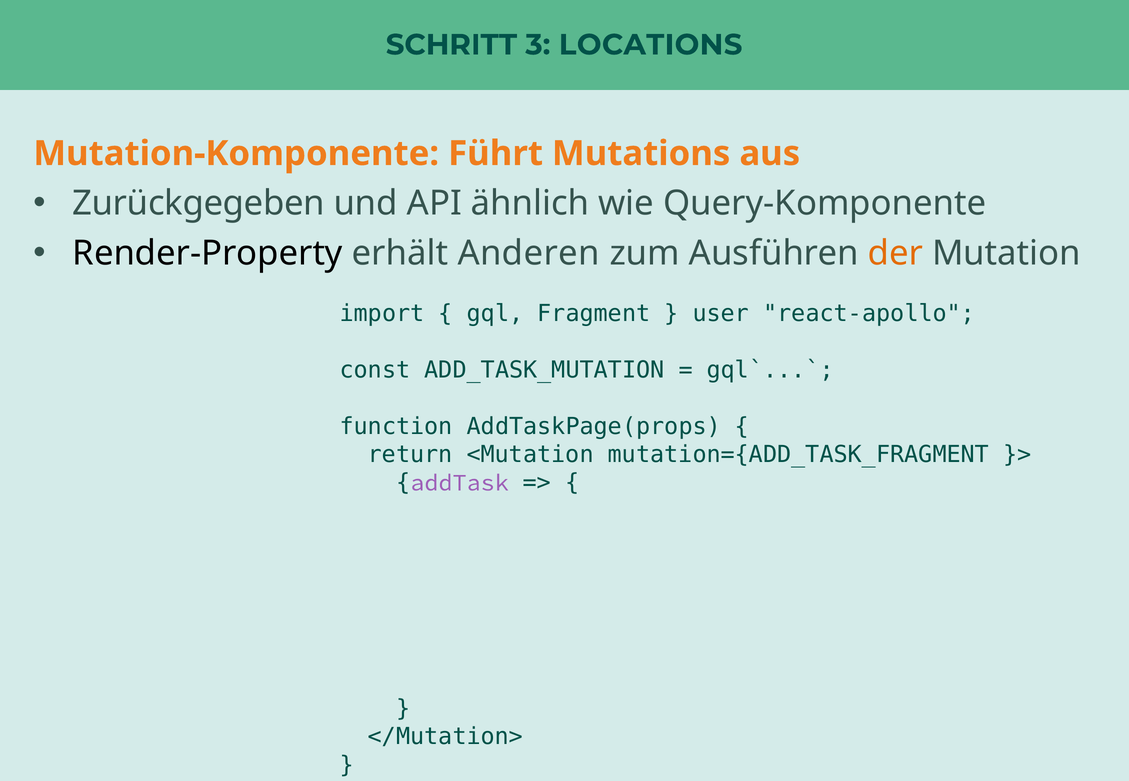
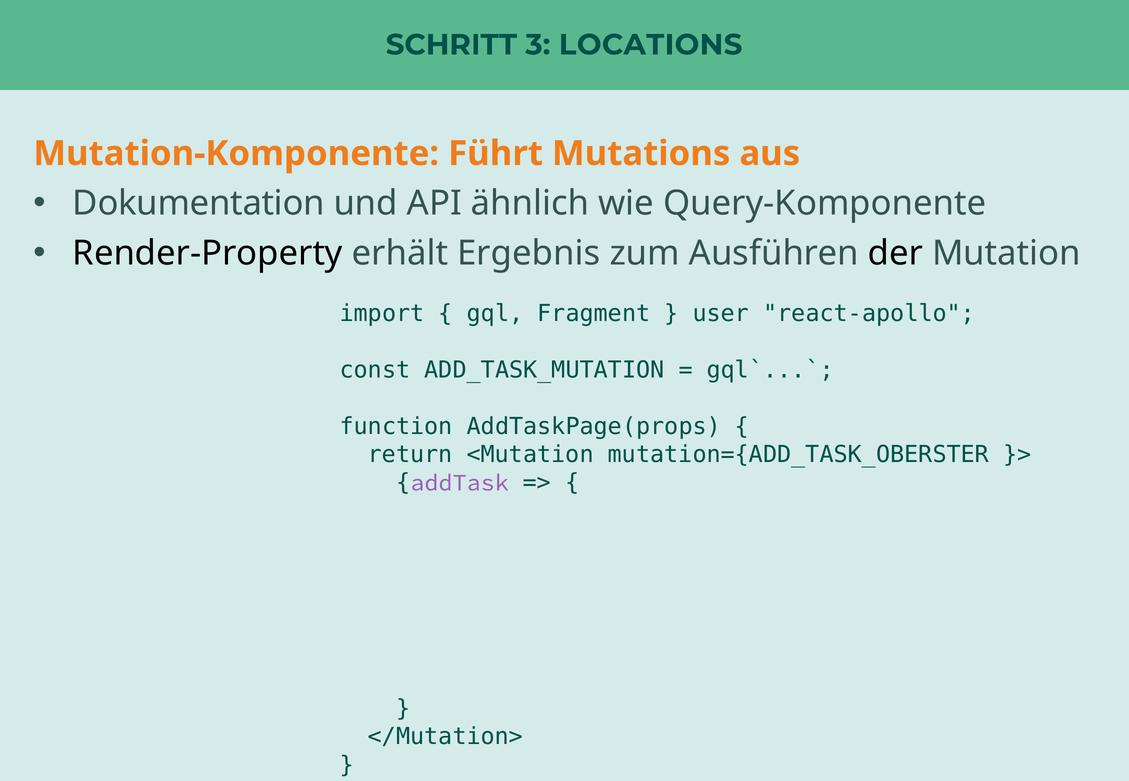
Zurückgegeben: Zurückgegeben -> Dokumentation
Anderen: Anderen -> Ergebnis
der colour: orange -> black
mutation={ADD_TASK_FRAGMENT: mutation={ADD_TASK_FRAGMENT -> mutation={ADD_TASK_OBERSTER
